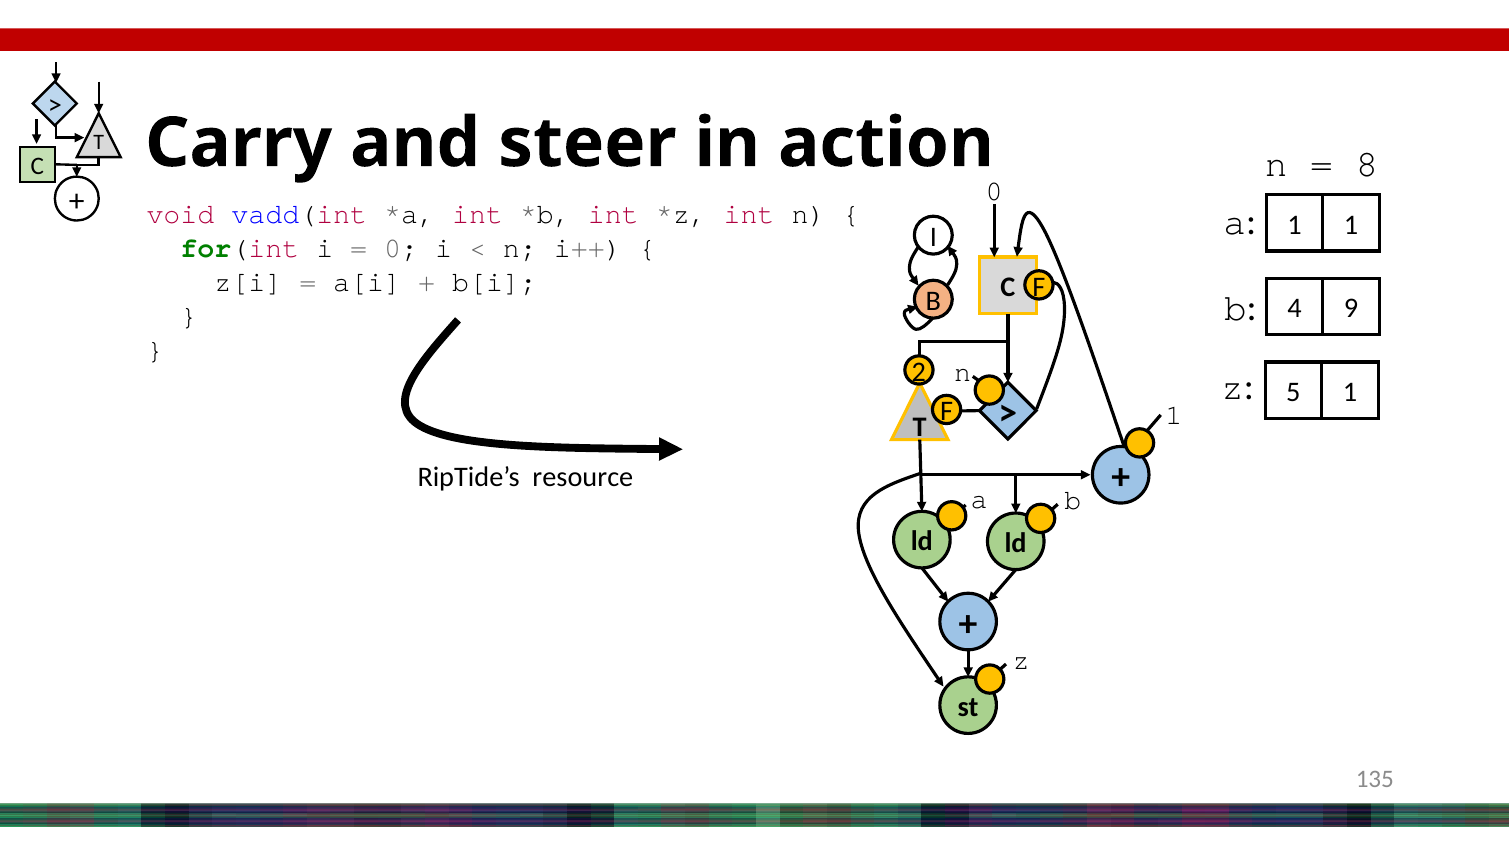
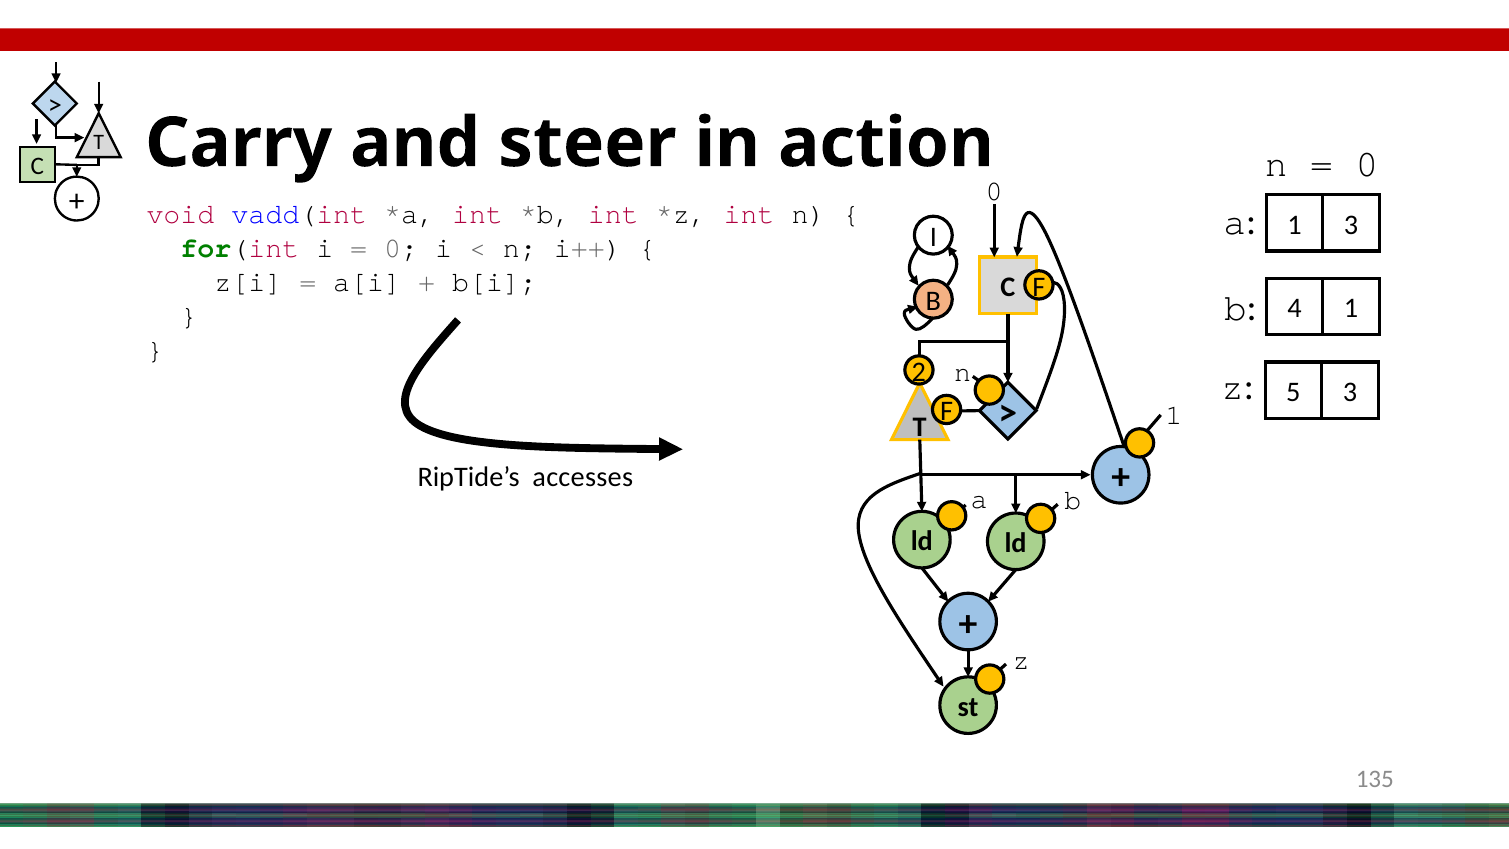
8 at (1367, 164): 8 -> 0
1 1: 1 -> 3
4 9: 9 -> 1
5 1: 1 -> 3
resource: resource -> accesses
